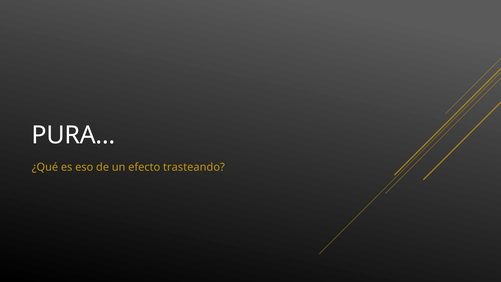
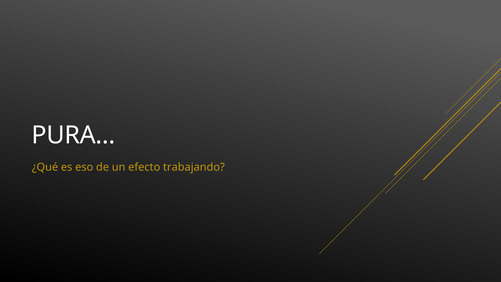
trasteando: trasteando -> trabajando
